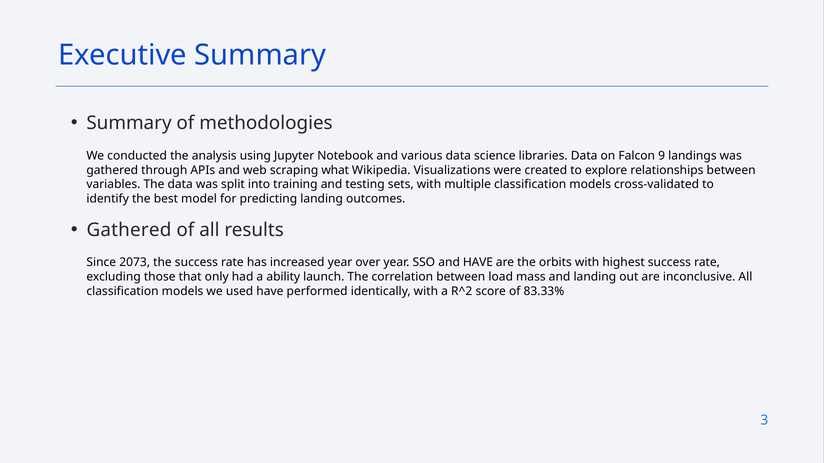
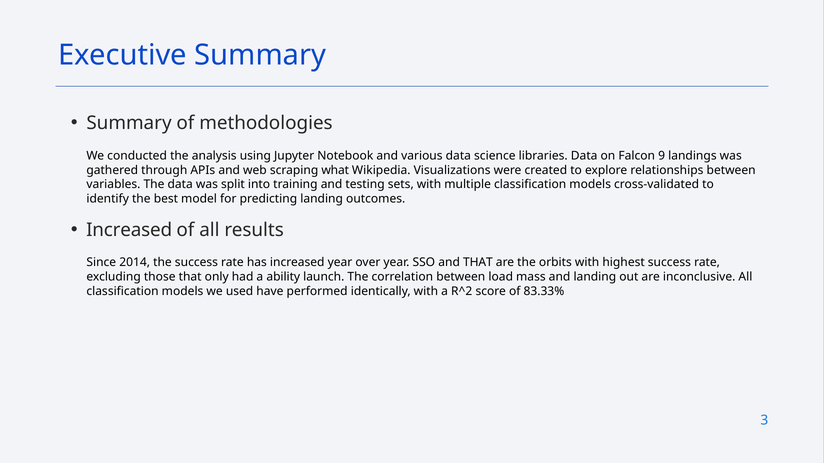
Gathered at (129, 230): Gathered -> Increased
2073: 2073 -> 2014
and HAVE: HAVE -> THAT
